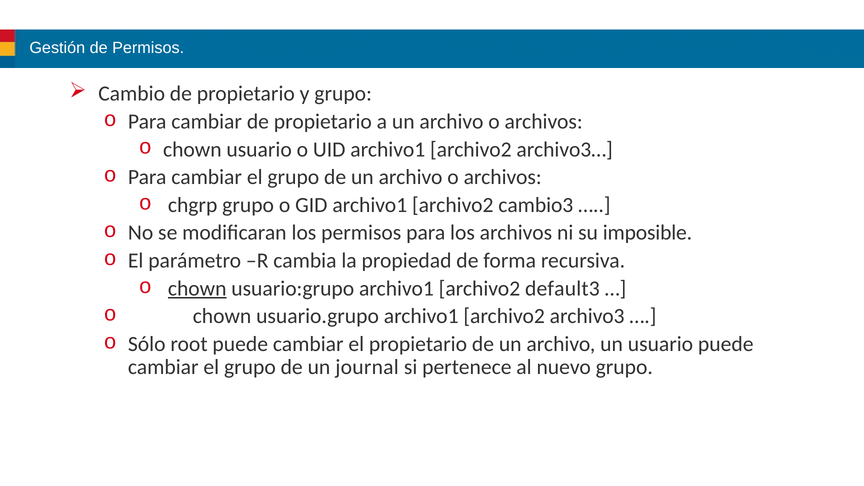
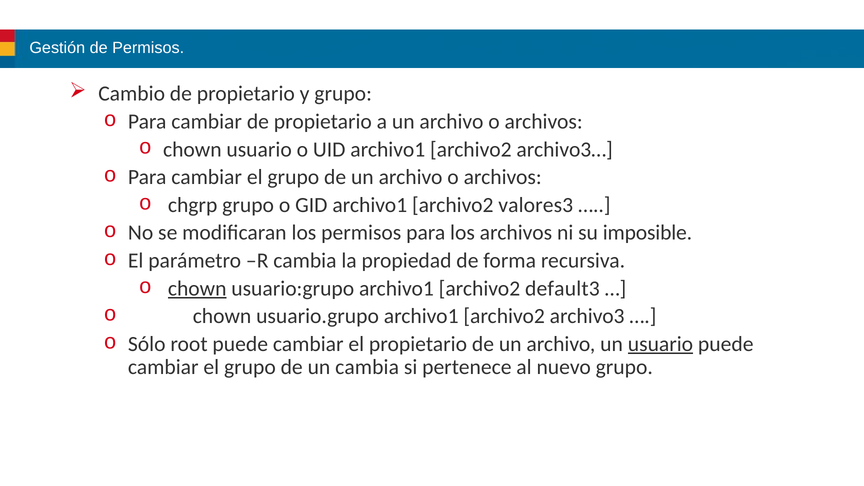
cambio3: cambio3 -> valores3
usuario at (660, 344) underline: none -> present
un journal: journal -> cambia
